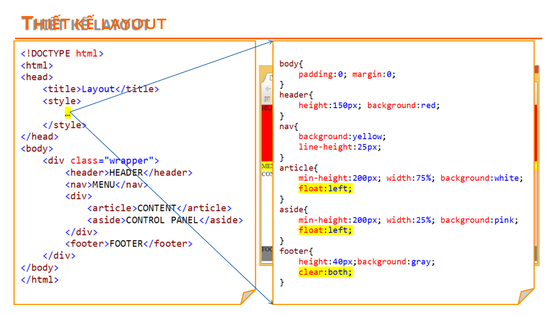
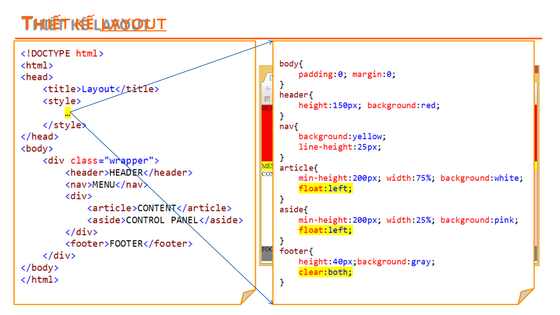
LAYOUT underline: none -> present
